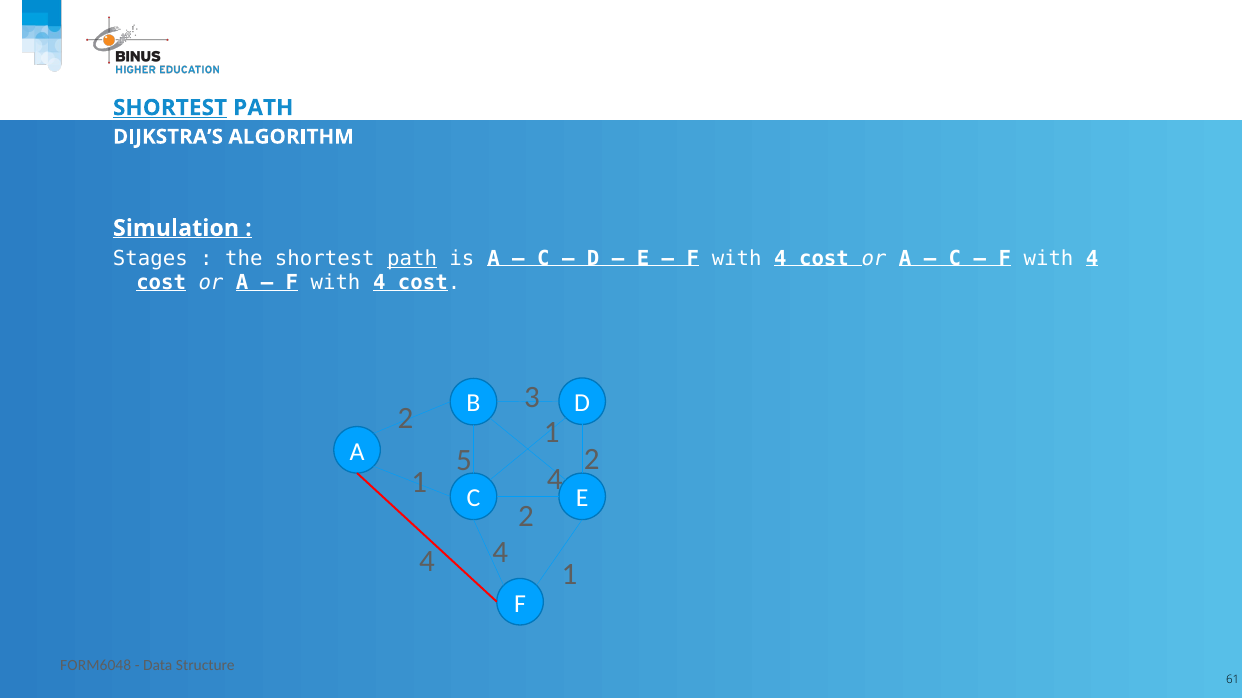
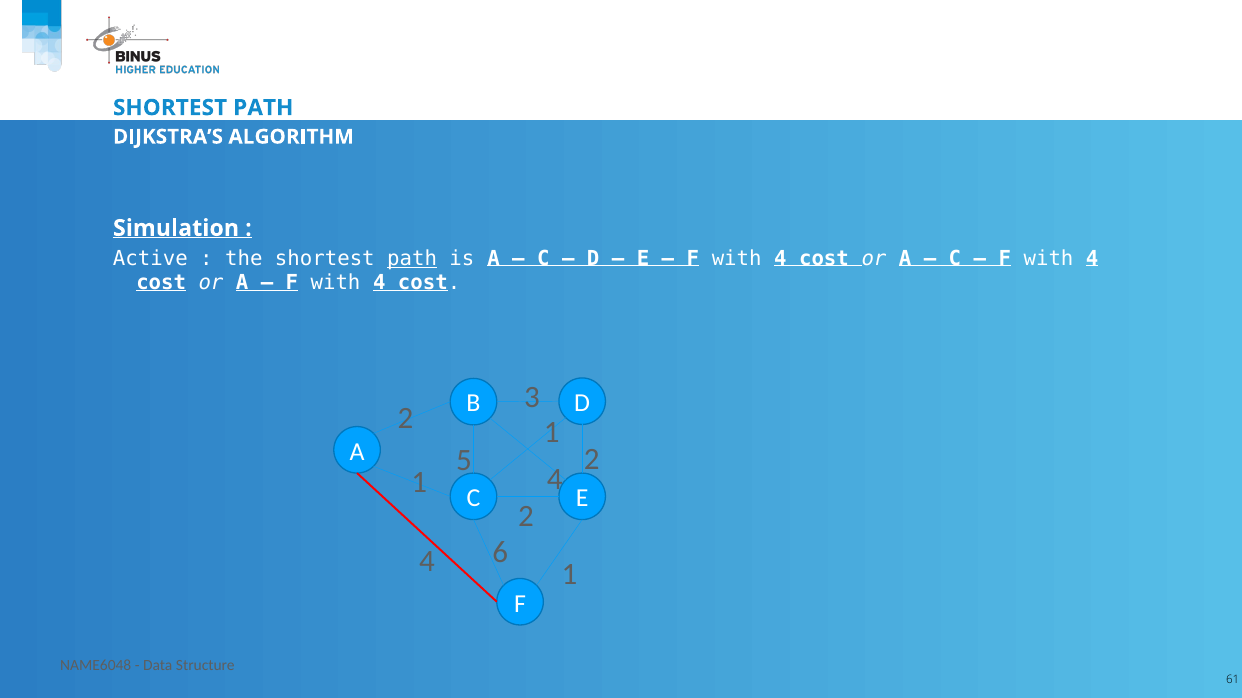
SHORTEST at (170, 108) underline: present -> none
Stages: Stages -> Active
4 4: 4 -> 6
FORM6048: FORM6048 -> NAME6048
